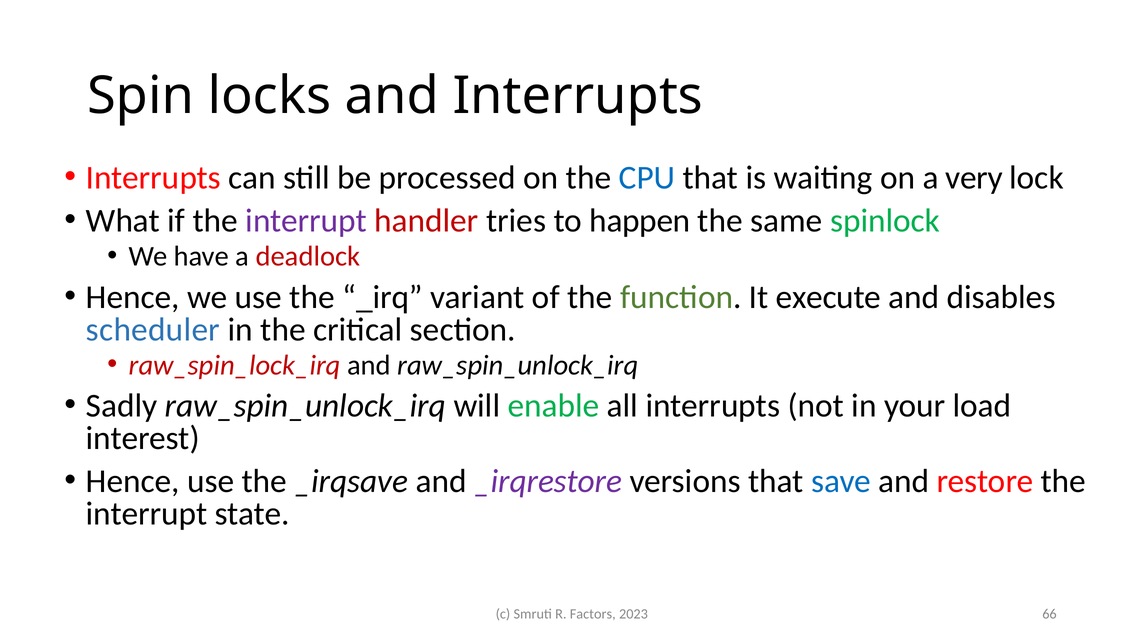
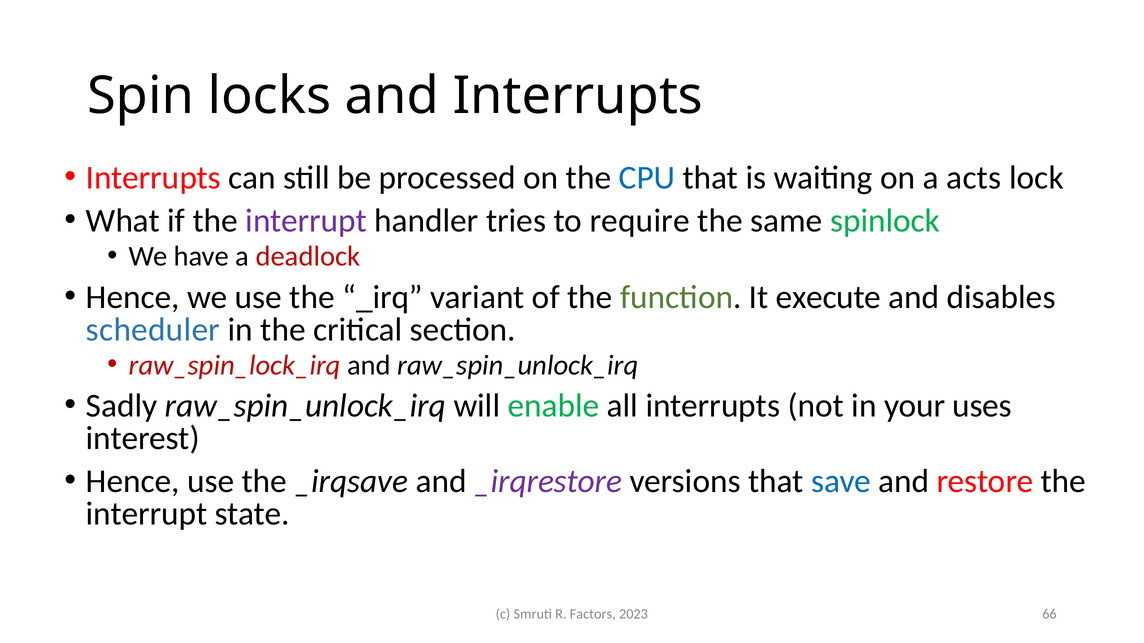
very: very -> acts
handler colour: red -> black
happen: happen -> require
load: load -> uses
